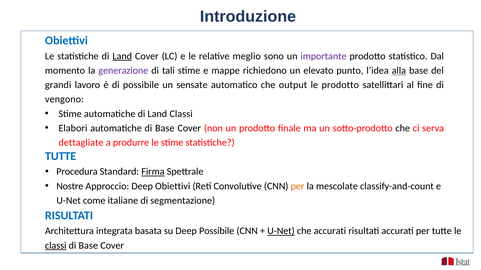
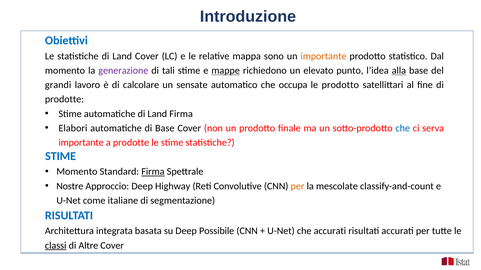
Land at (122, 56) underline: present -> none
meglio: meglio -> mappa
importante at (324, 56) colour: purple -> orange
mappe underline: none -> present
di possibile: possibile -> calcolare
output: output -> occupa
vengono at (64, 100): vengono -> prodotte
Land Classi: Classi -> Firma
che at (403, 128) colour: black -> blue
dettagliate at (81, 143): dettagliate -> importante
a produrre: produrre -> prodotte
TUTTE at (61, 157): TUTTE -> STIME
Procedura at (77, 172): Procedura -> Momento
Deep Obiettivi: Obiettivi -> Highway
U-Net at (281, 231) underline: present -> none
Base at (88, 246): Base -> Altre
